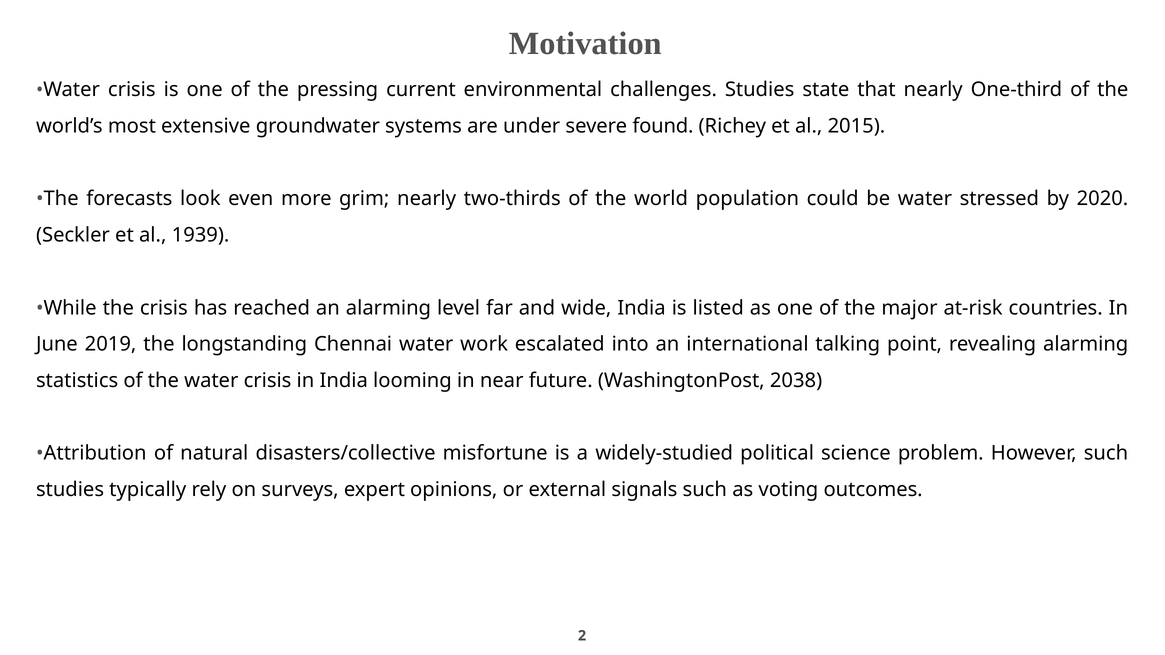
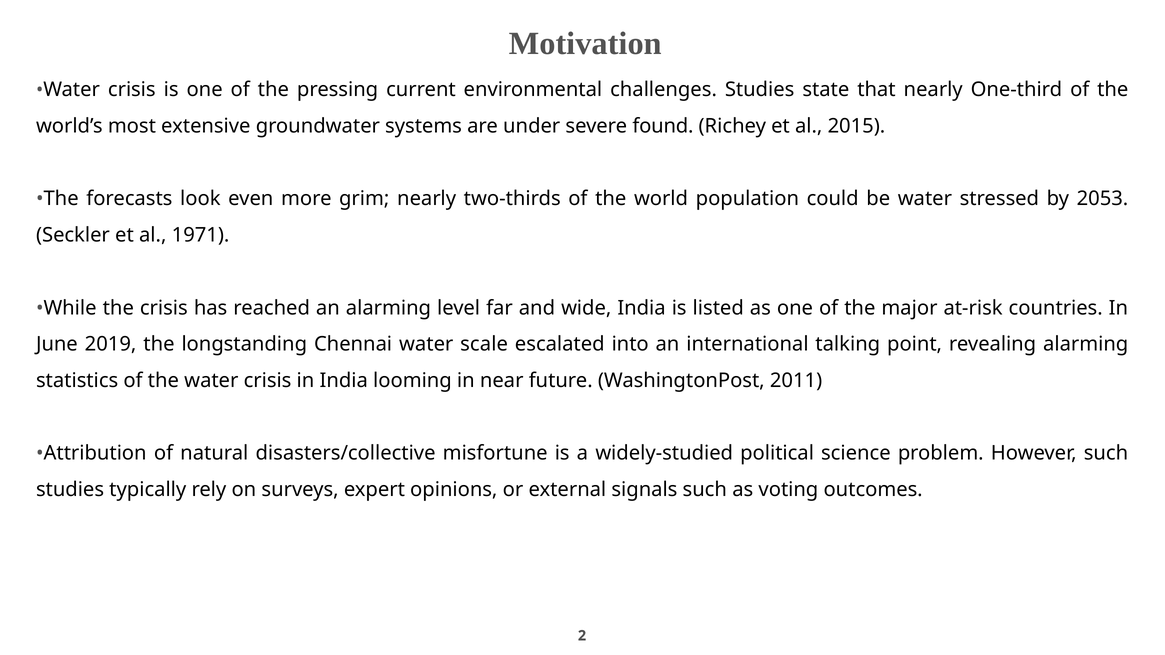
2020: 2020 -> 2053
1939: 1939 -> 1971
work: work -> scale
2038: 2038 -> 2011
